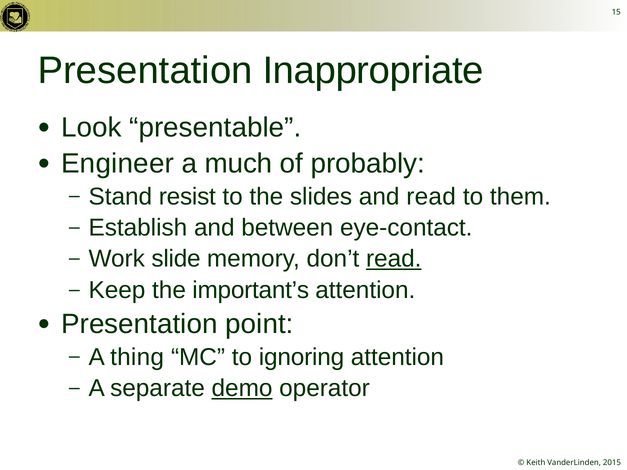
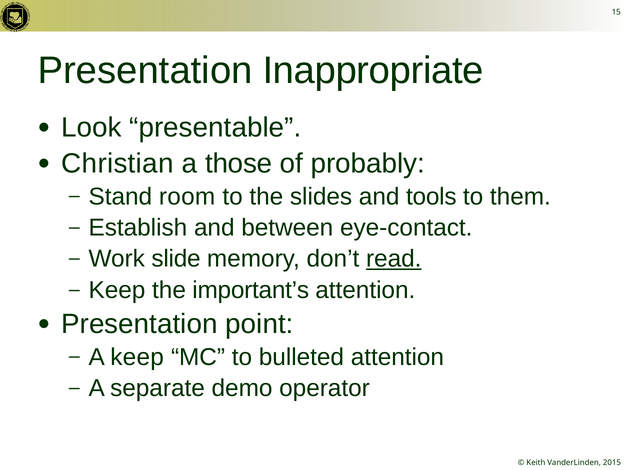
Engineer: Engineer -> Christian
much: much -> those
resist: resist -> room
and read: read -> tools
A thing: thing -> keep
ignoring: ignoring -> bulleted
demo underline: present -> none
